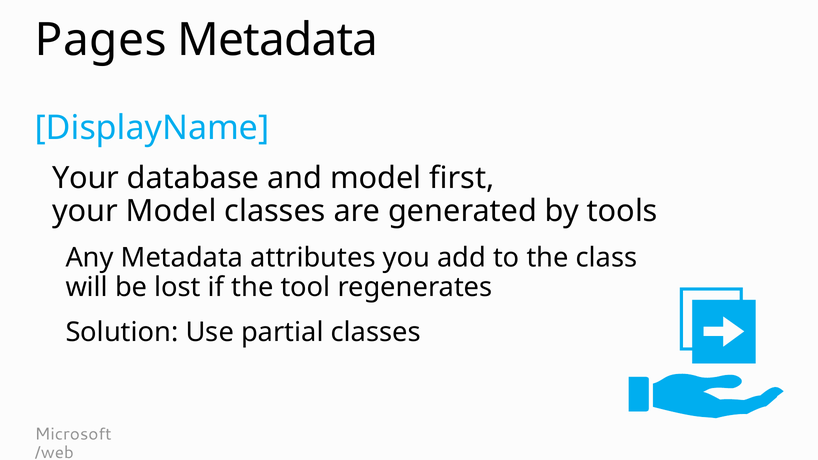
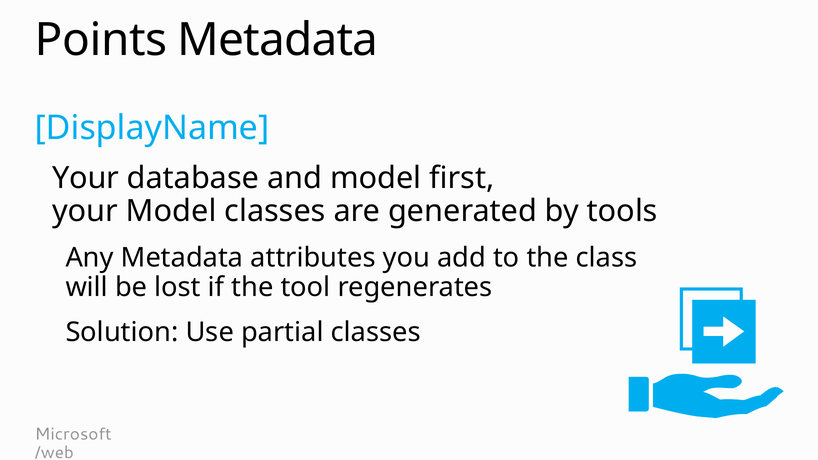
Pages: Pages -> Points
